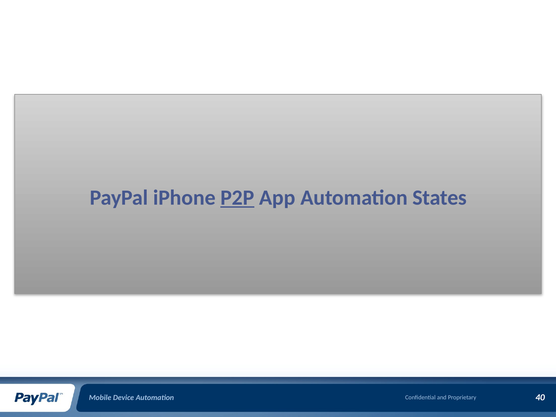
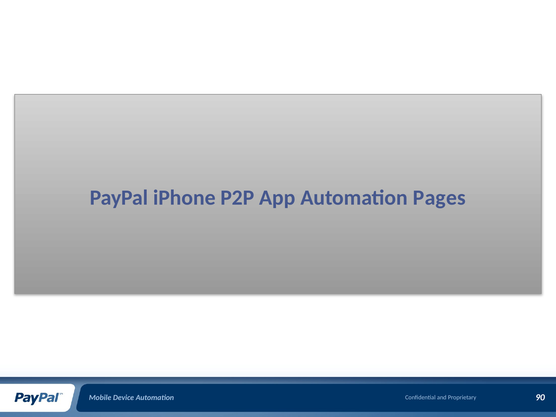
P2P underline: present -> none
States: States -> Pages
40: 40 -> 90
